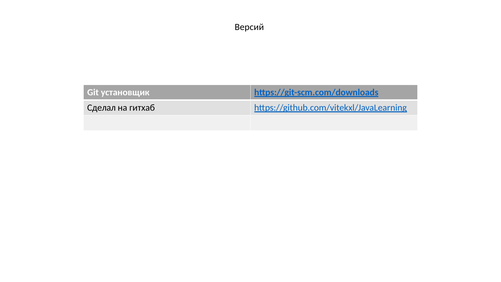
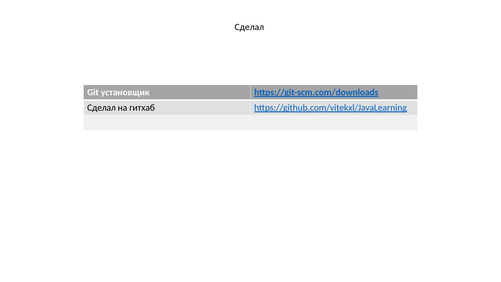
Версий at (249, 27): Версий -> Сделал
